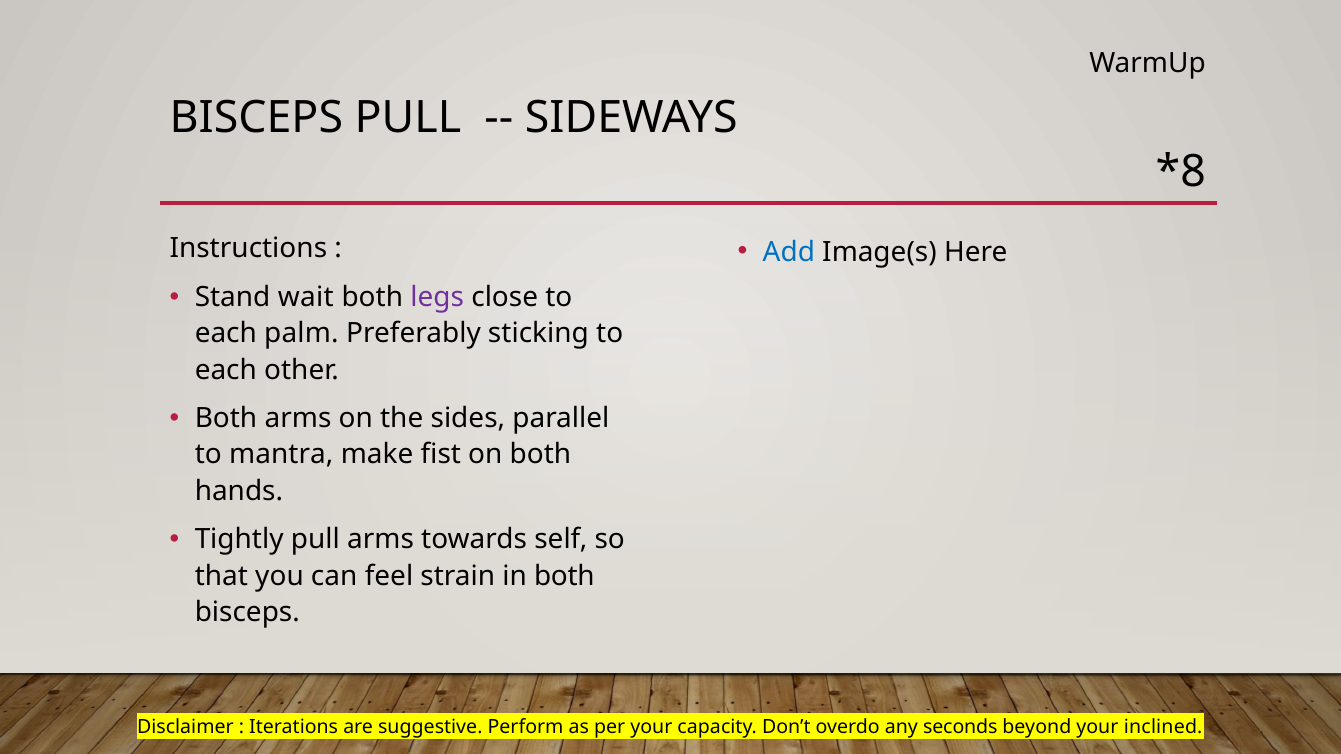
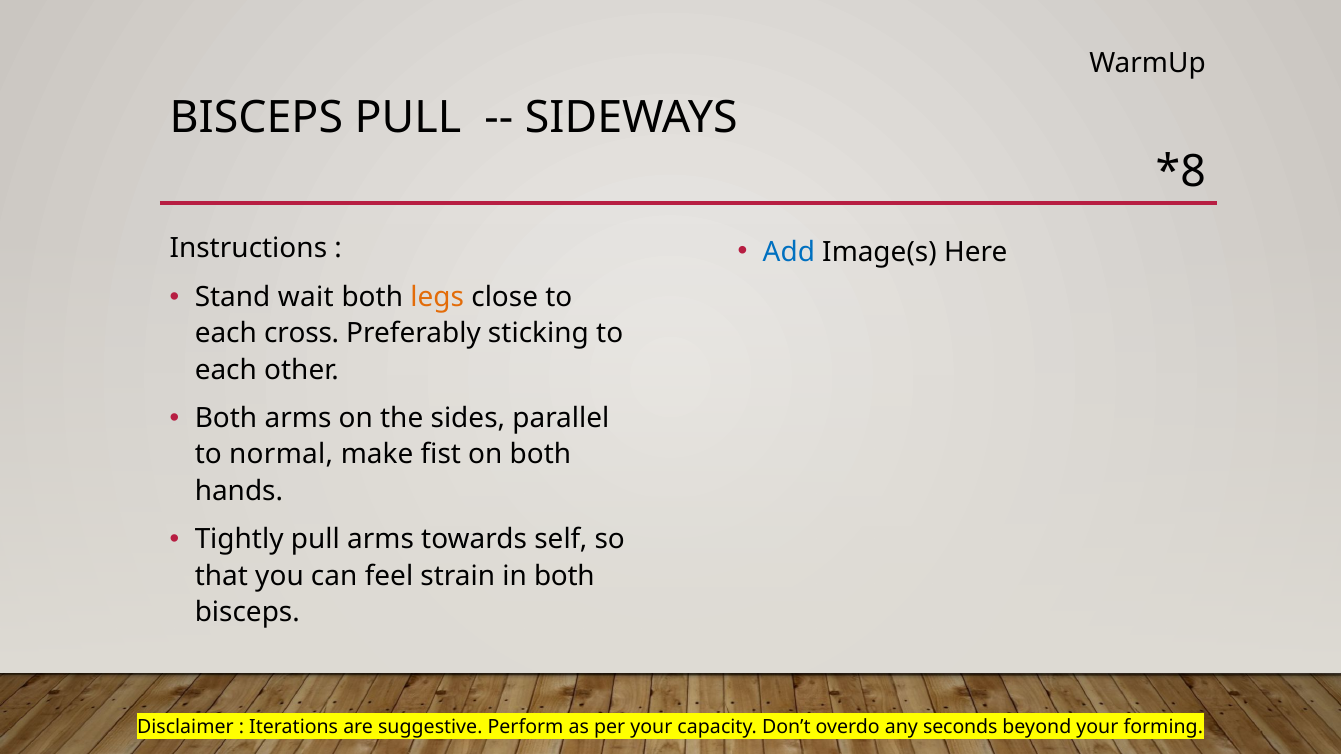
legs colour: purple -> orange
palm: palm -> cross
mantra: mantra -> normal
inclined: inclined -> forming
